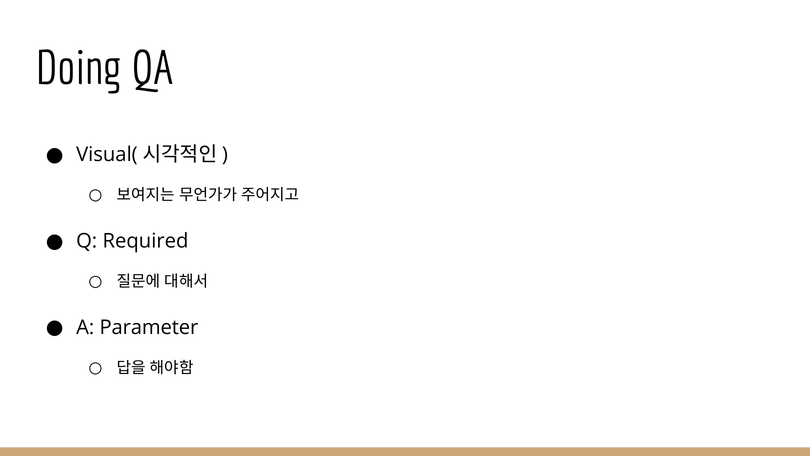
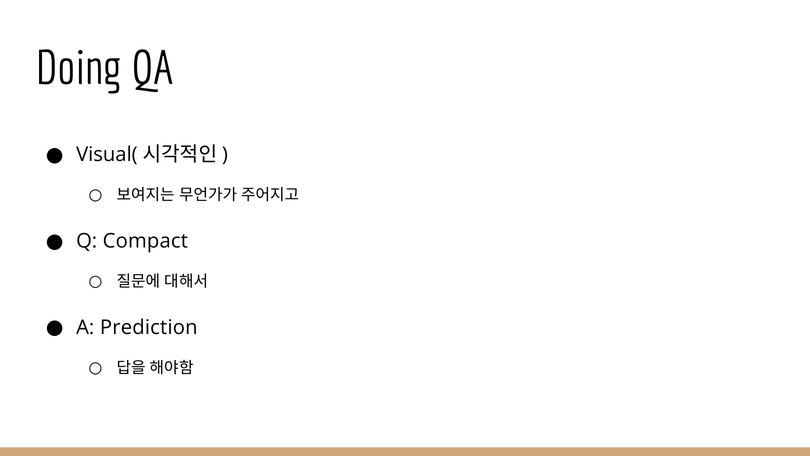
Required: Required -> Compact
Parameter: Parameter -> Prediction
